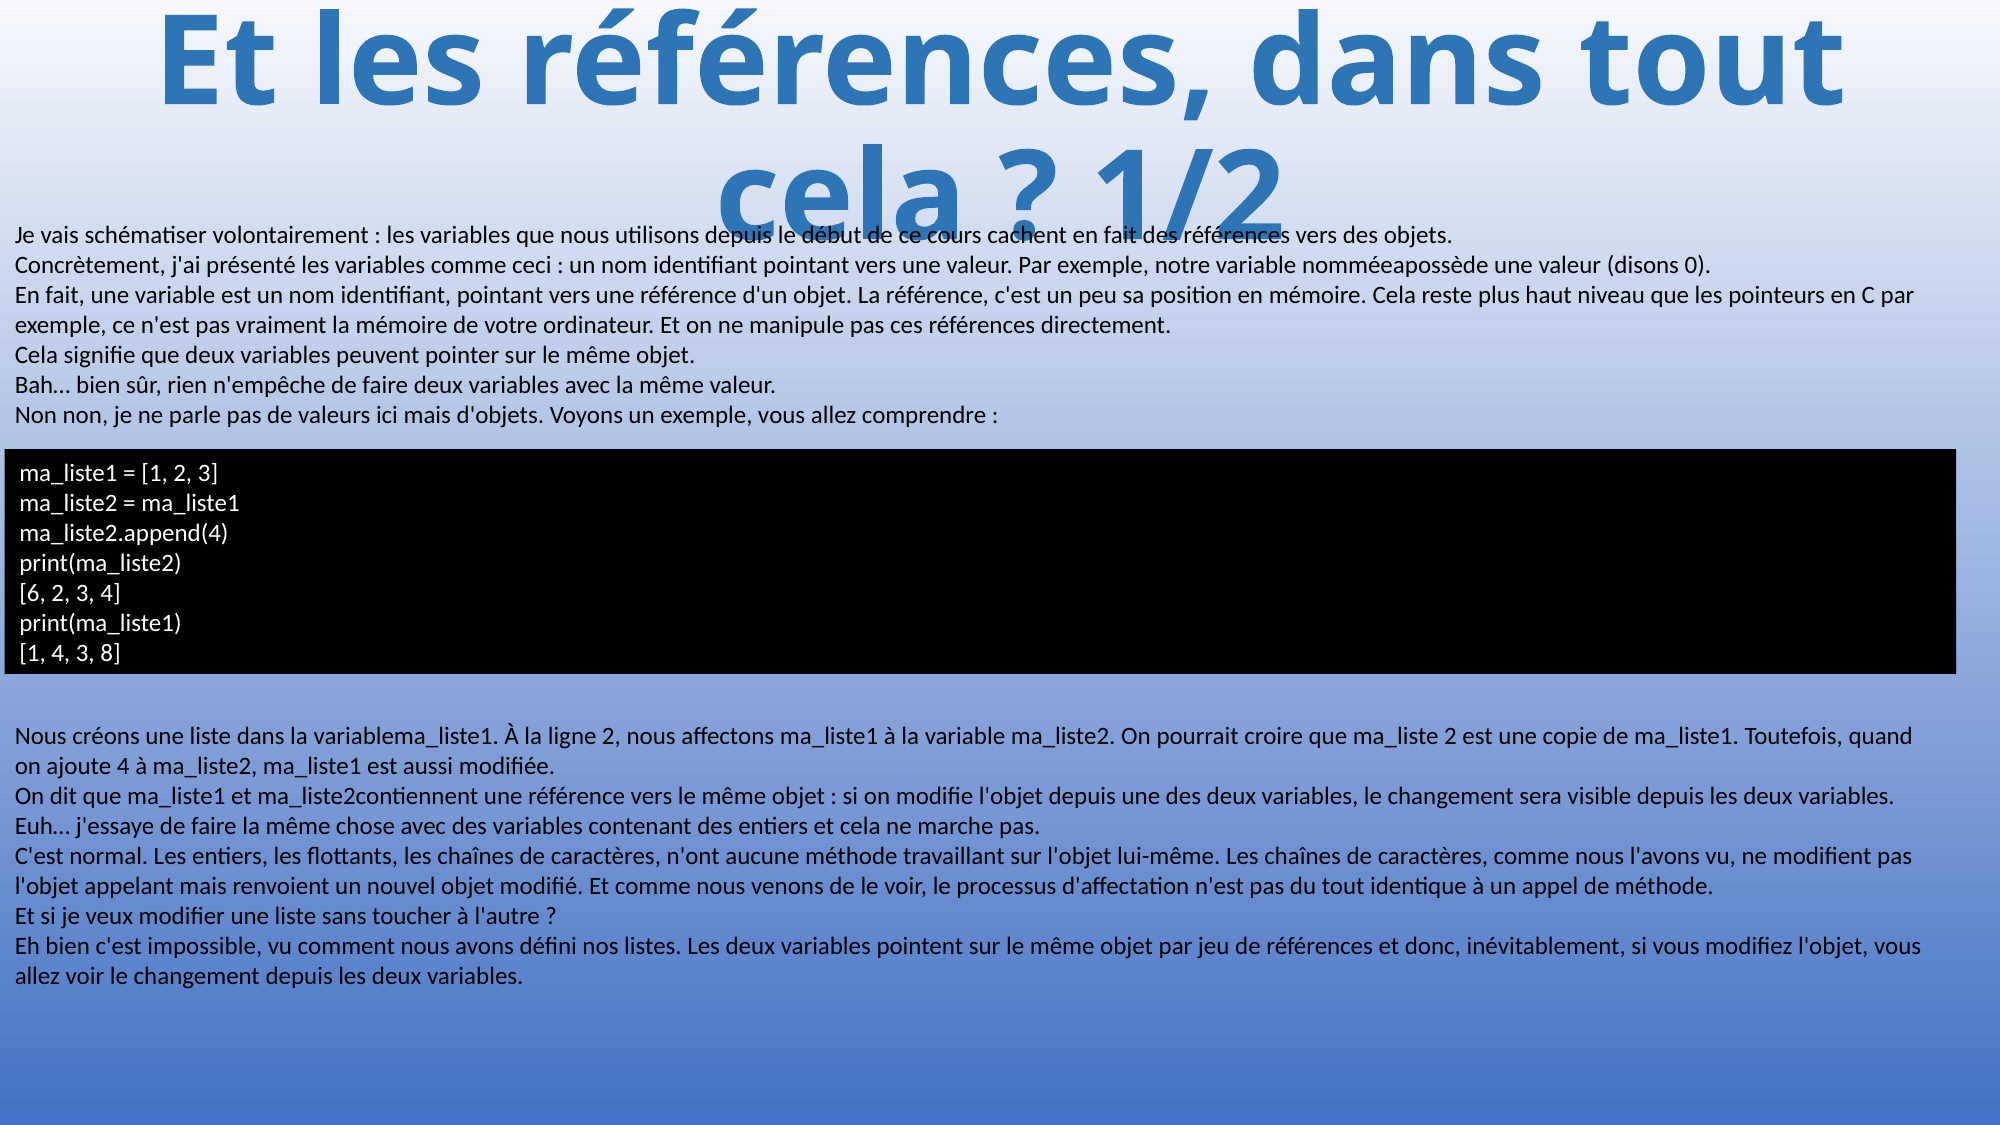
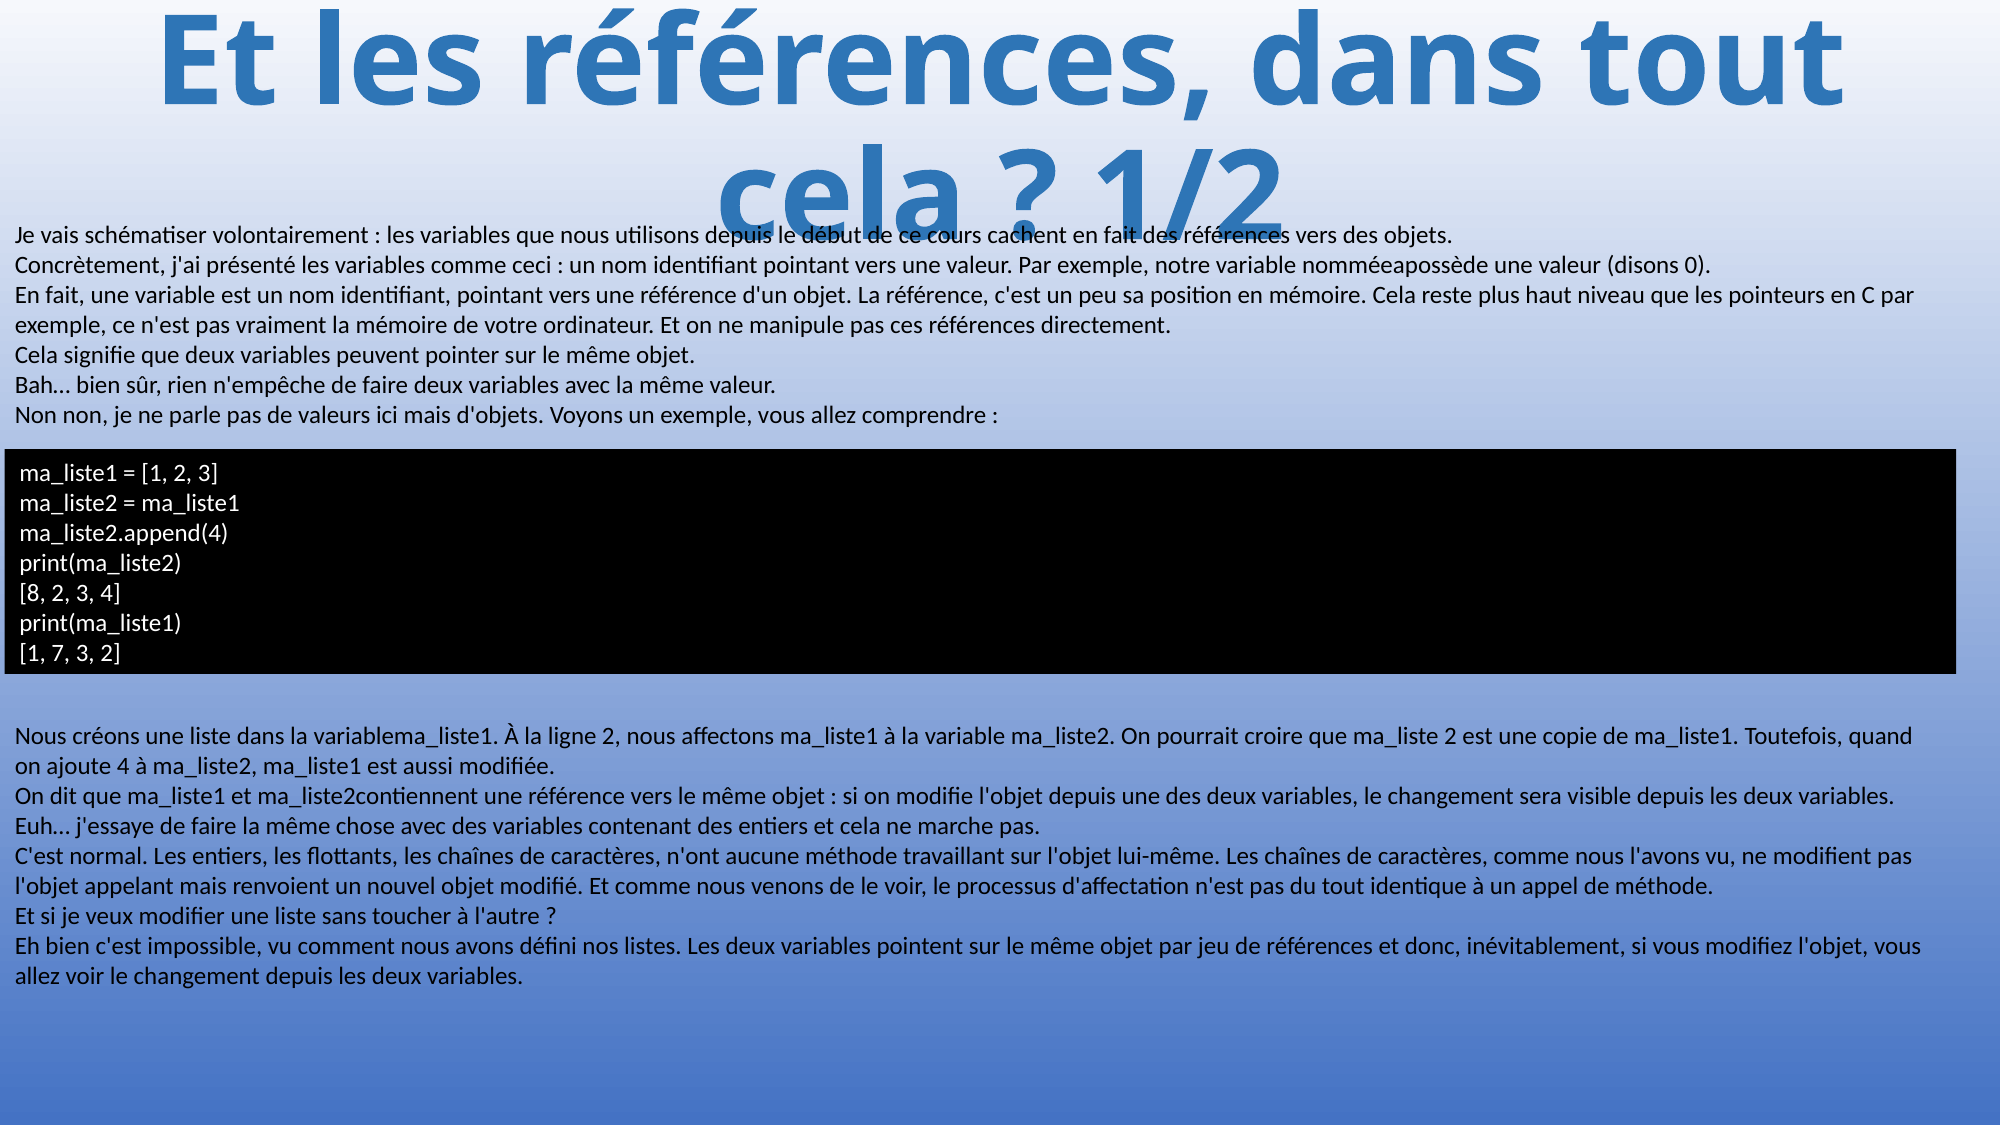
6: 6 -> 8
1 4: 4 -> 7
3 8: 8 -> 2
